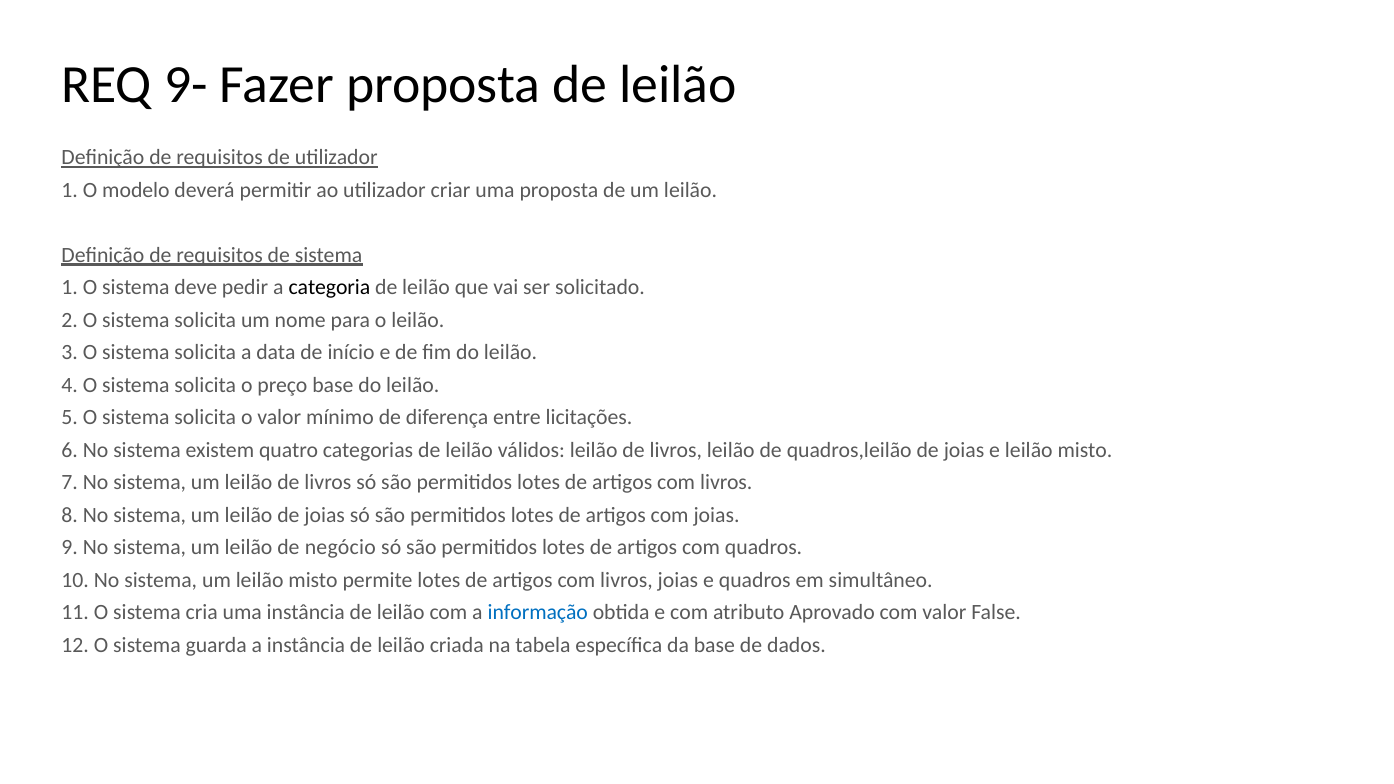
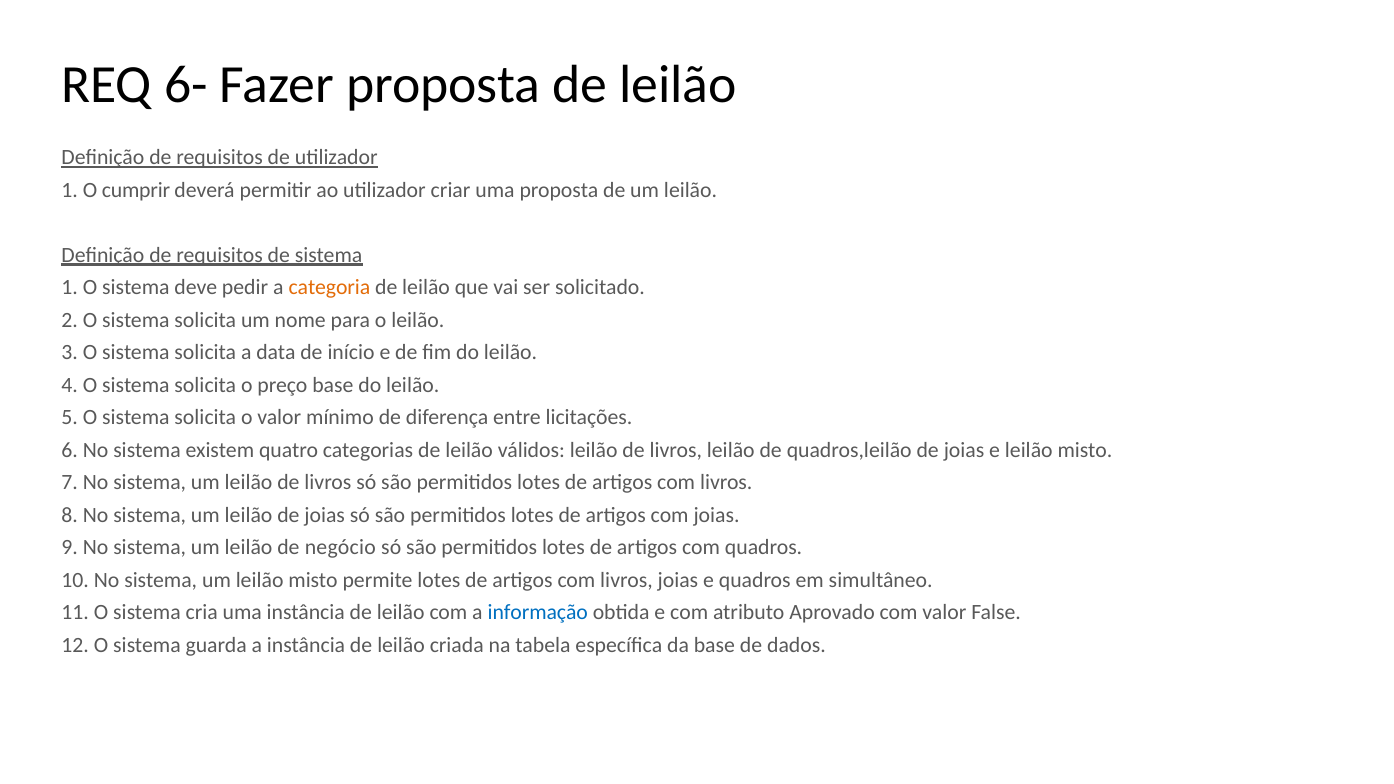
9-: 9- -> 6-
modelo: modelo -> cumprir
categoria colour: black -> orange
